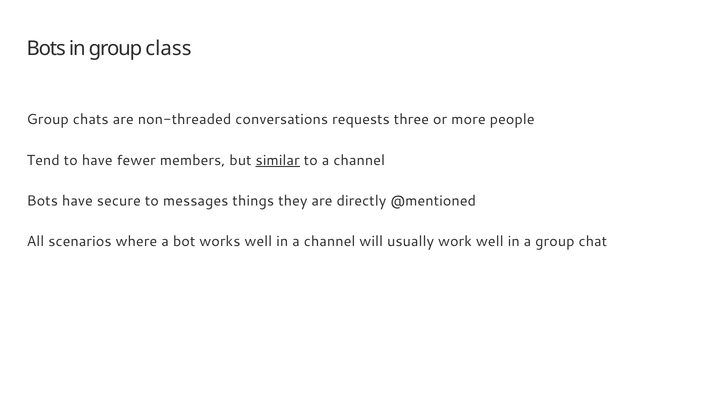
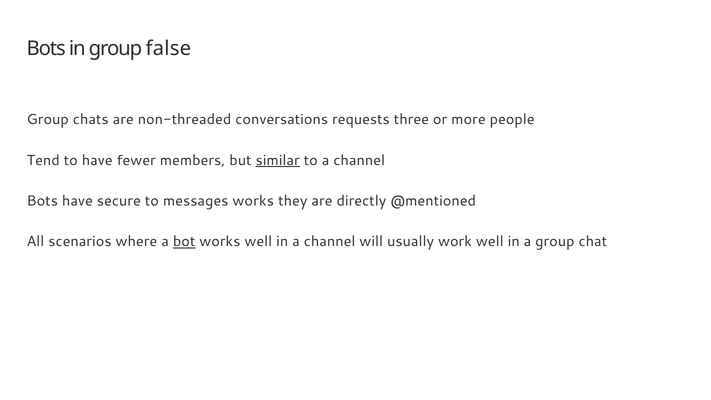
class: class -> false
messages things: things -> works
bot underline: none -> present
